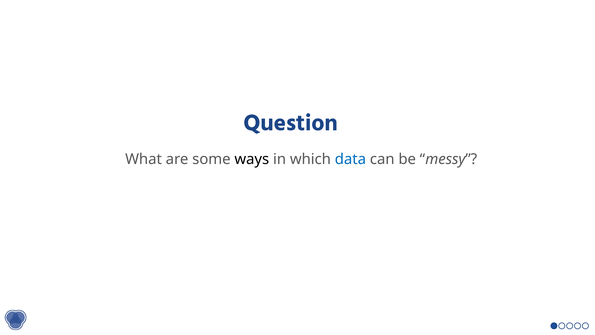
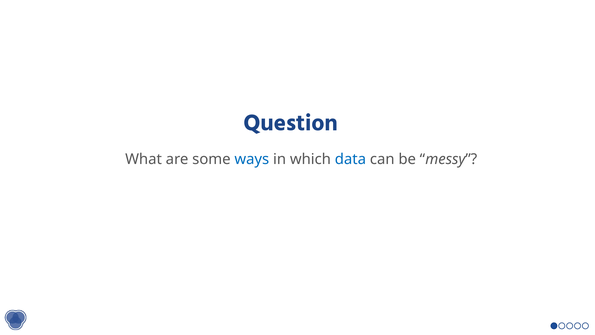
ways colour: black -> blue
